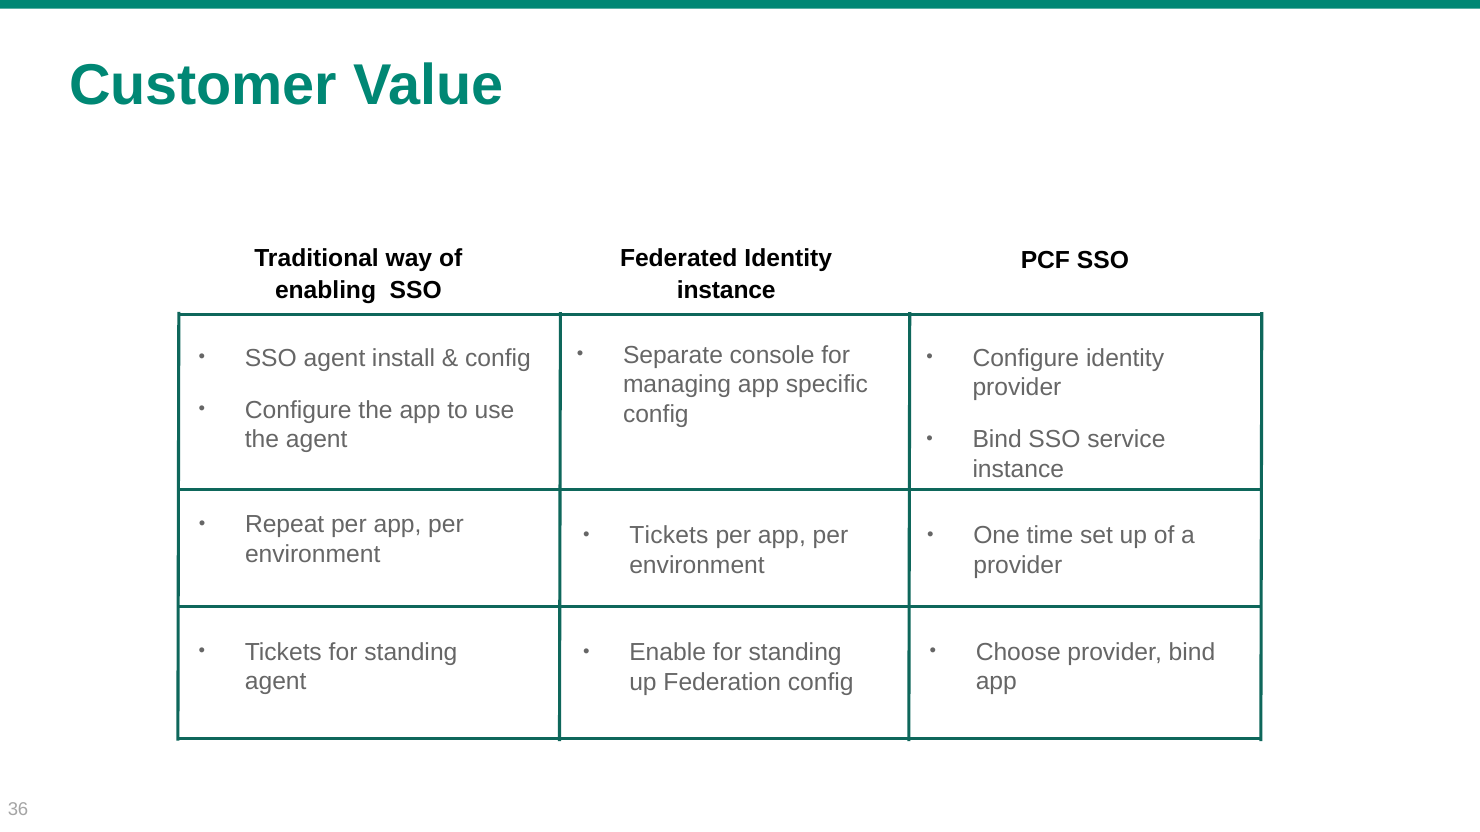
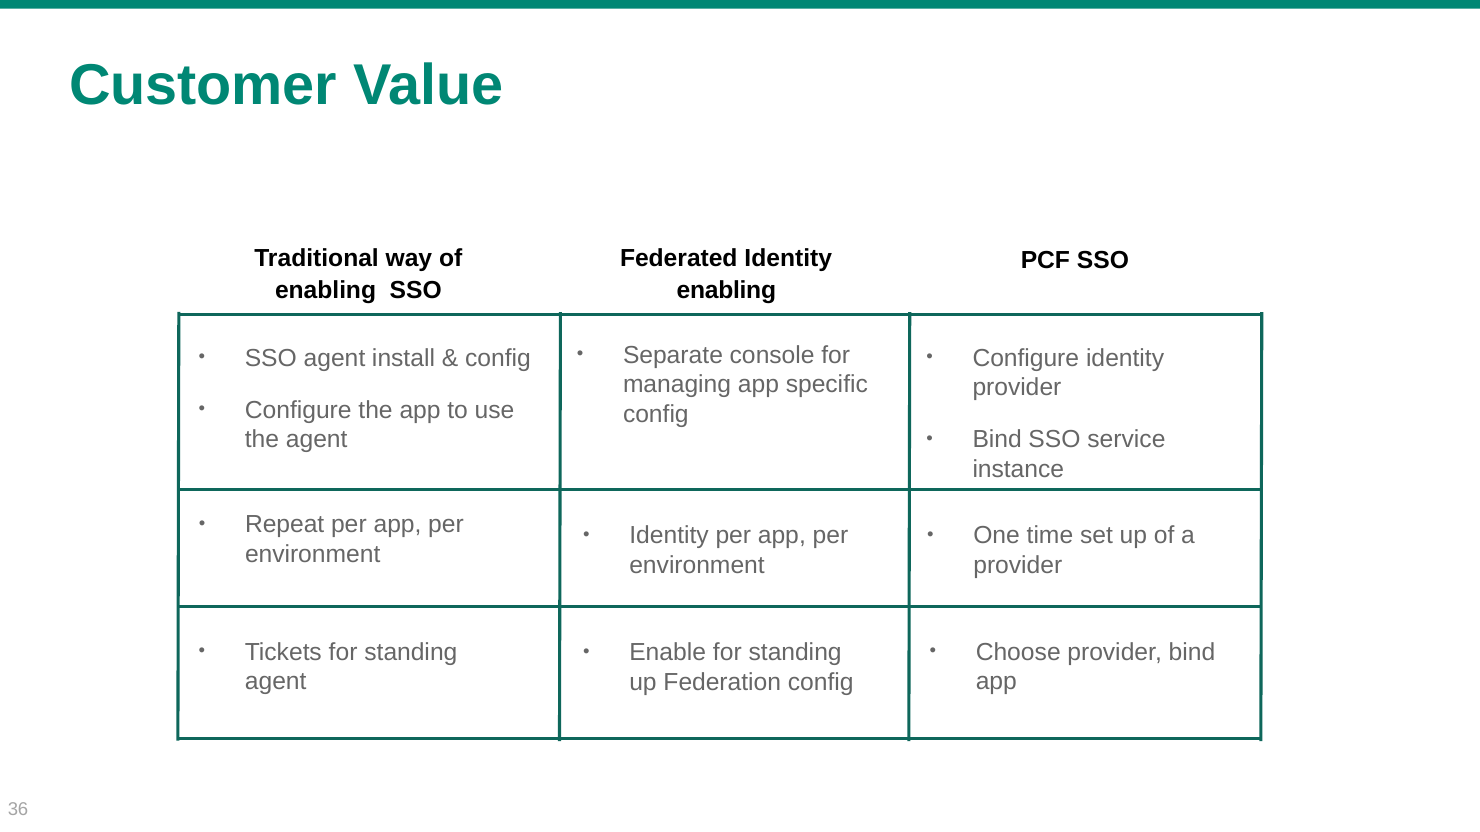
instance at (726, 291): instance -> enabling
Tickets at (669, 536): Tickets -> Identity
